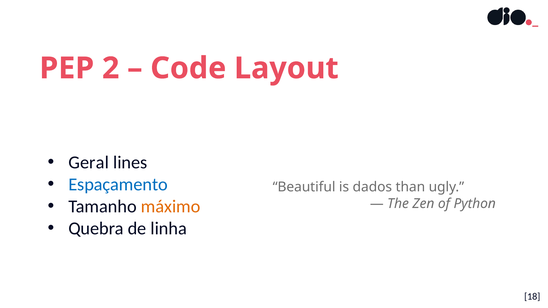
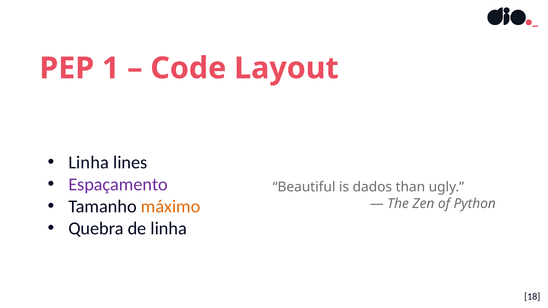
2: 2 -> 1
Geral at (89, 163): Geral -> Linha
Espaçamento colour: blue -> purple
